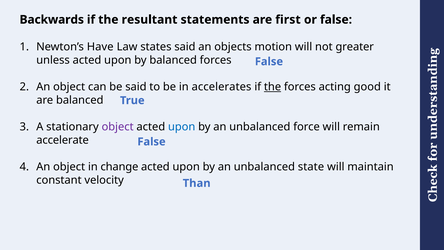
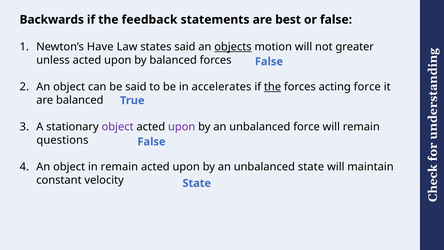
resultant: resultant -> feedback
first: first -> best
objects underline: none -> present
acting good: good -> force
upon at (182, 127) colour: blue -> purple
accelerate: accelerate -> questions
in change: change -> remain
Than at (197, 183): Than -> State
